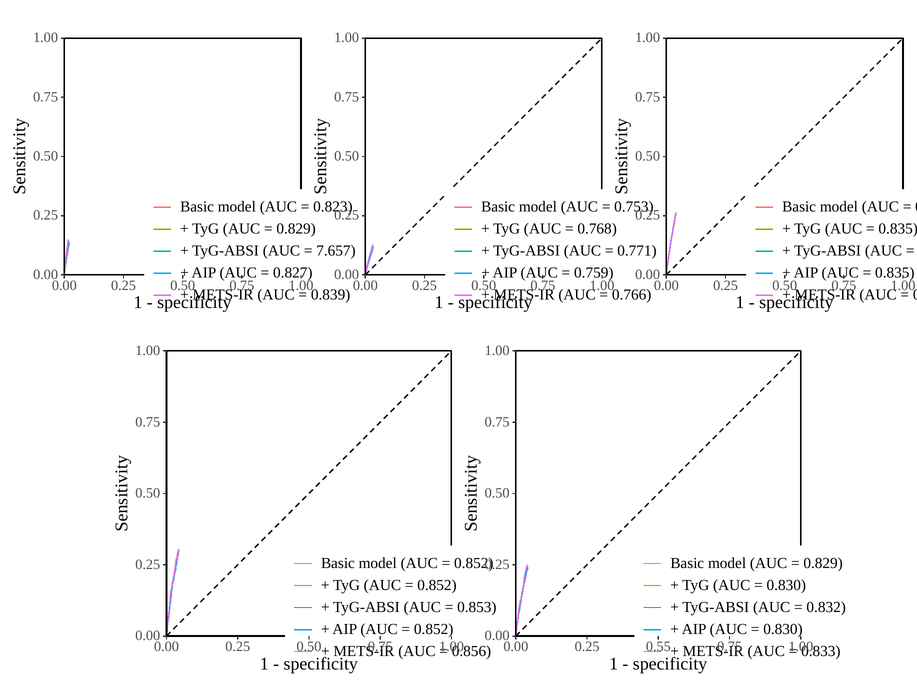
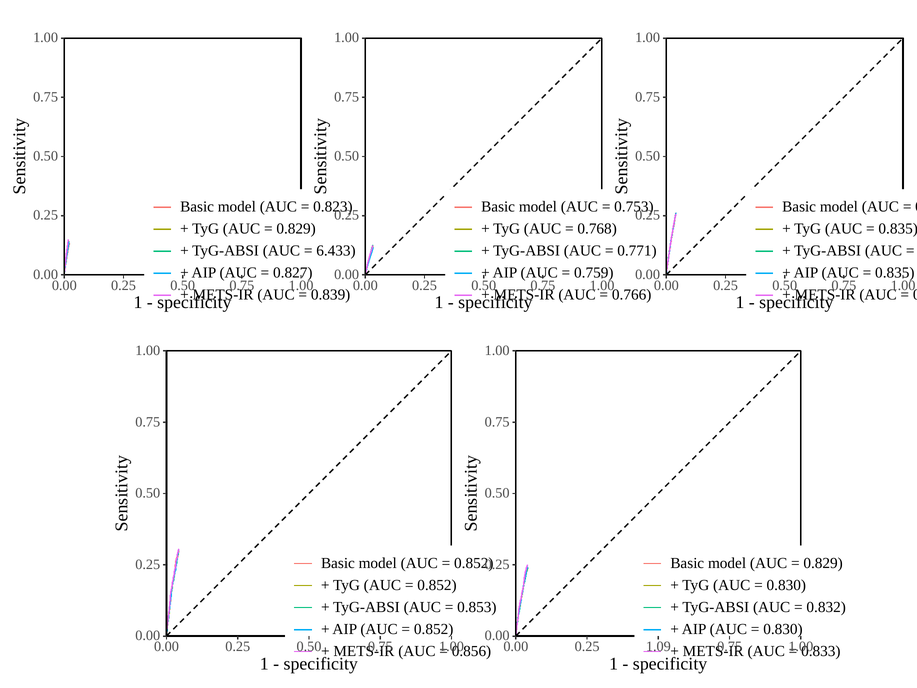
7.657: 7.657 -> 6.433
0.55: 0.55 -> 1.09
